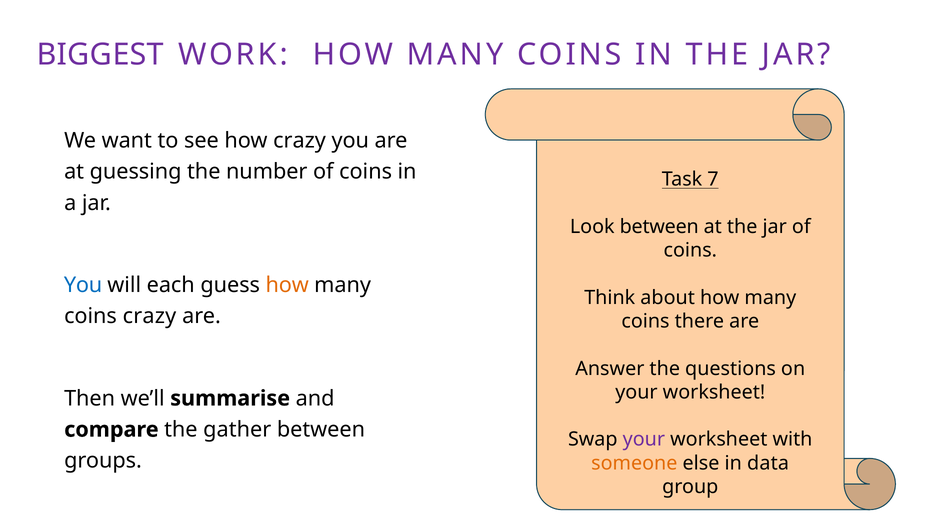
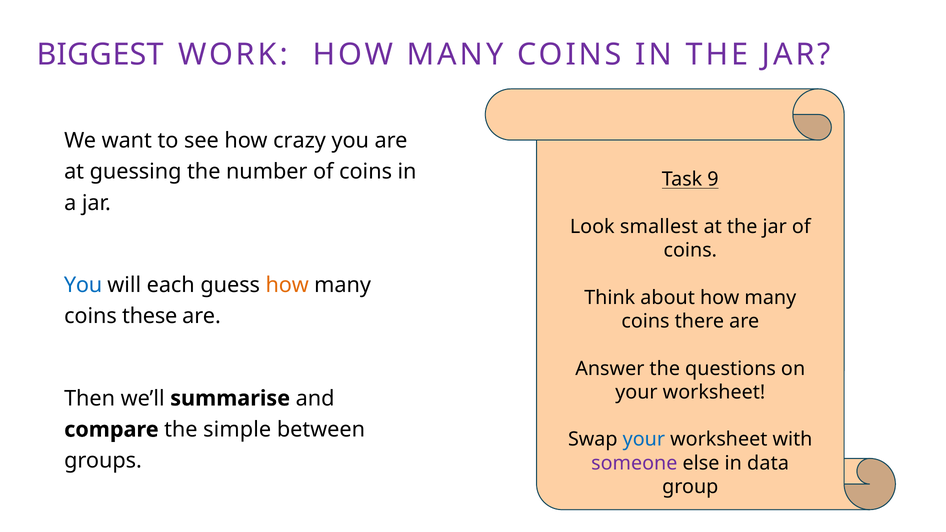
7: 7 -> 9
Look between: between -> smallest
coins crazy: crazy -> these
gather: gather -> simple
your at (644, 440) colour: purple -> blue
someone colour: orange -> purple
